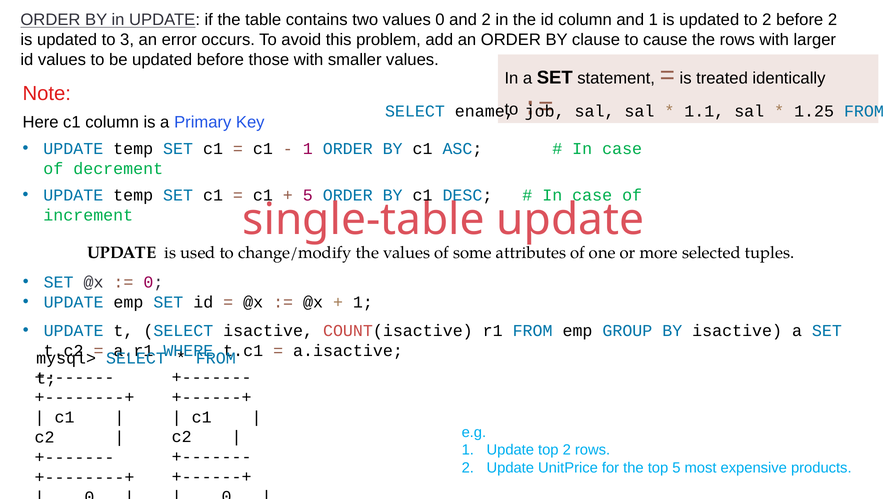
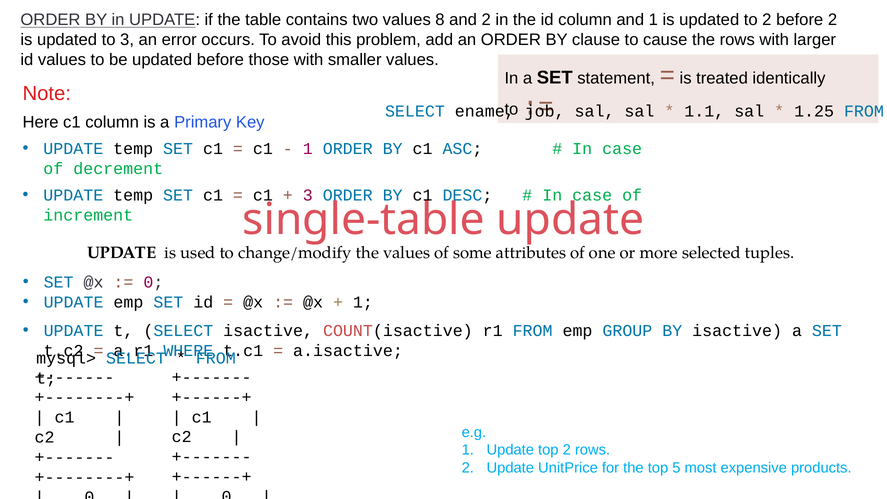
values 0: 0 -> 8
5 at (308, 195): 5 -> 3
